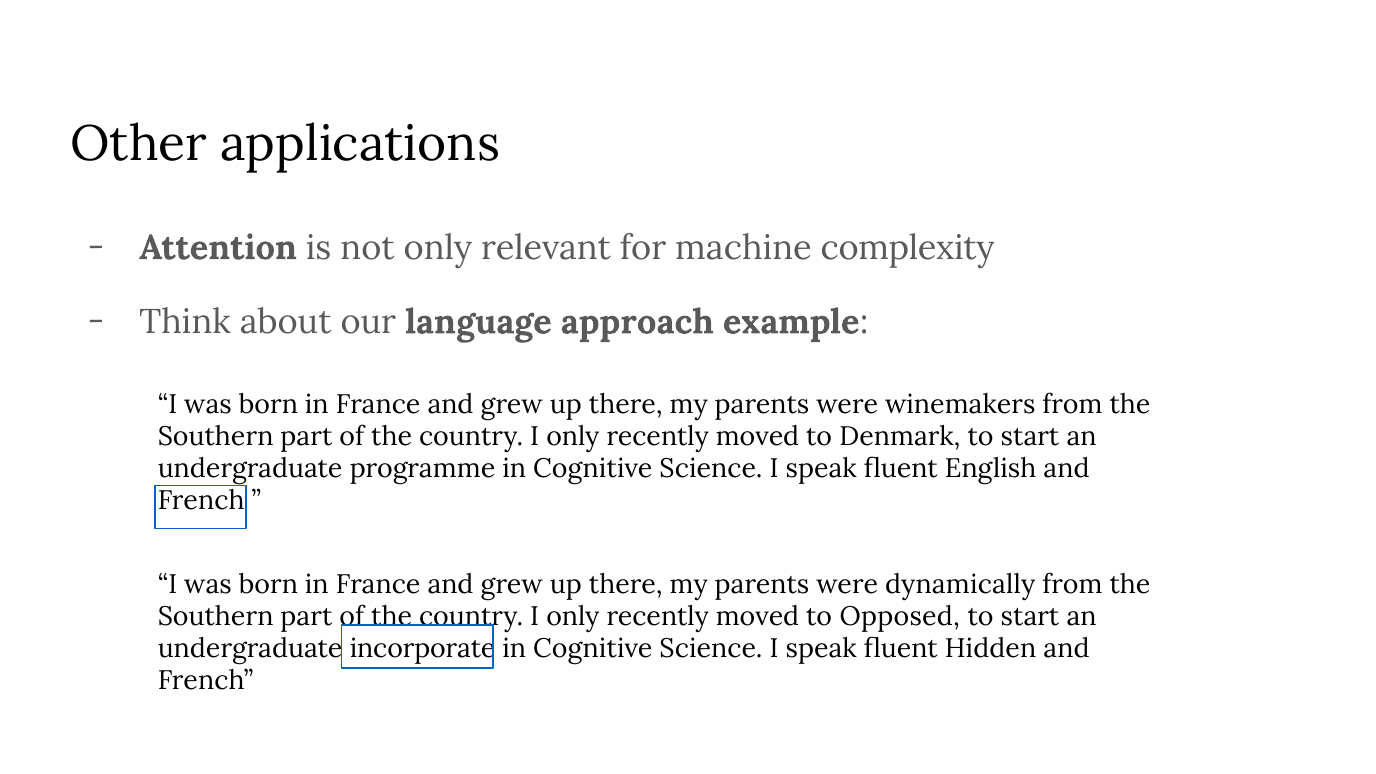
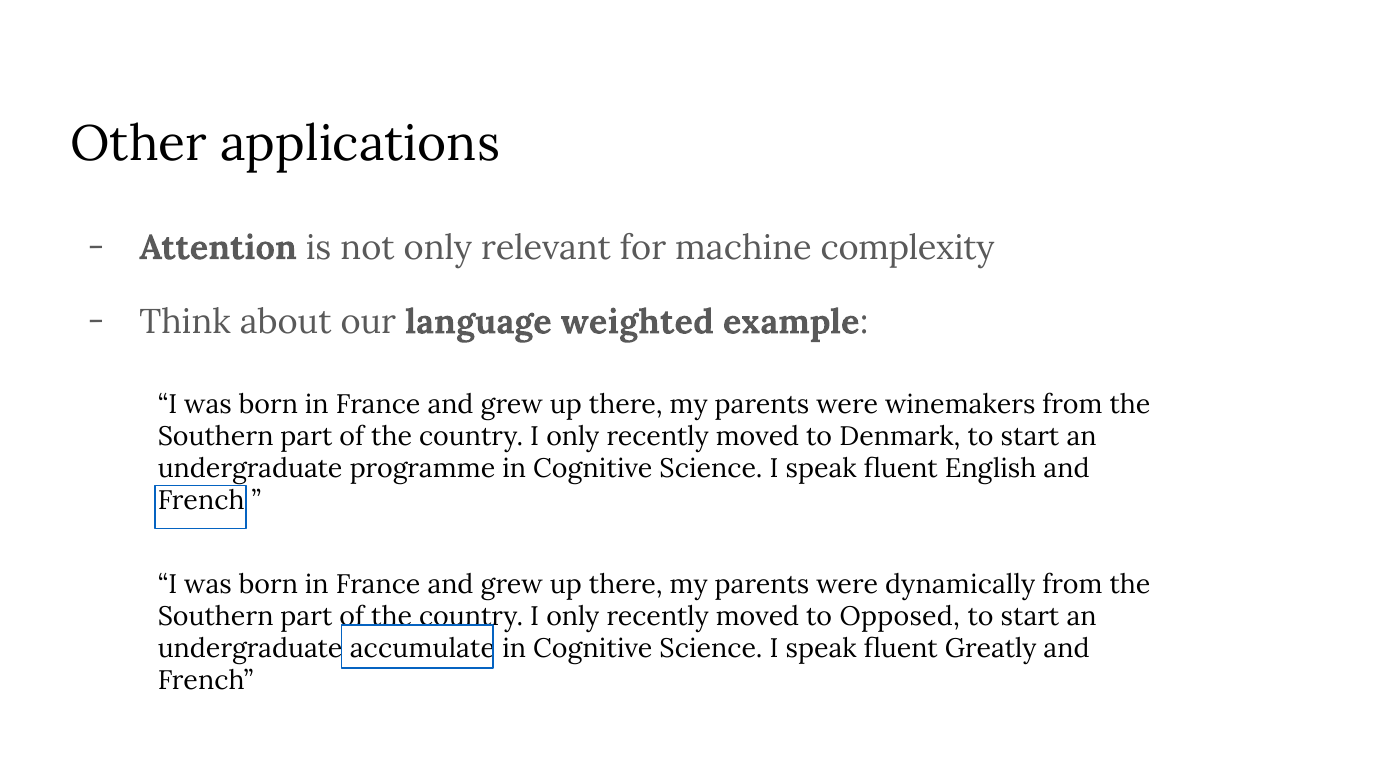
approach: approach -> weighted
incorporate: incorporate -> accumulate
Hidden: Hidden -> Greatly
